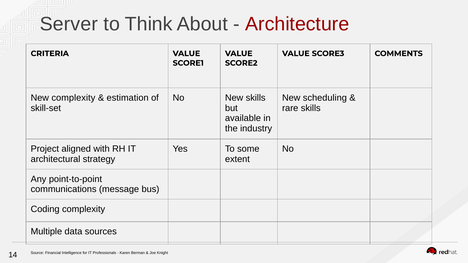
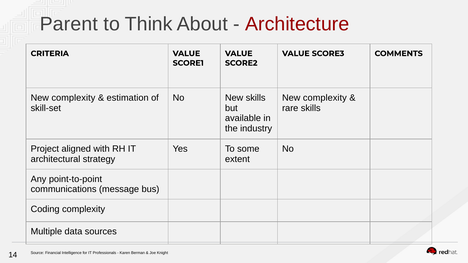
Server: Server -> Parent
scheduling at (325, 98): scheduling -> complexity
